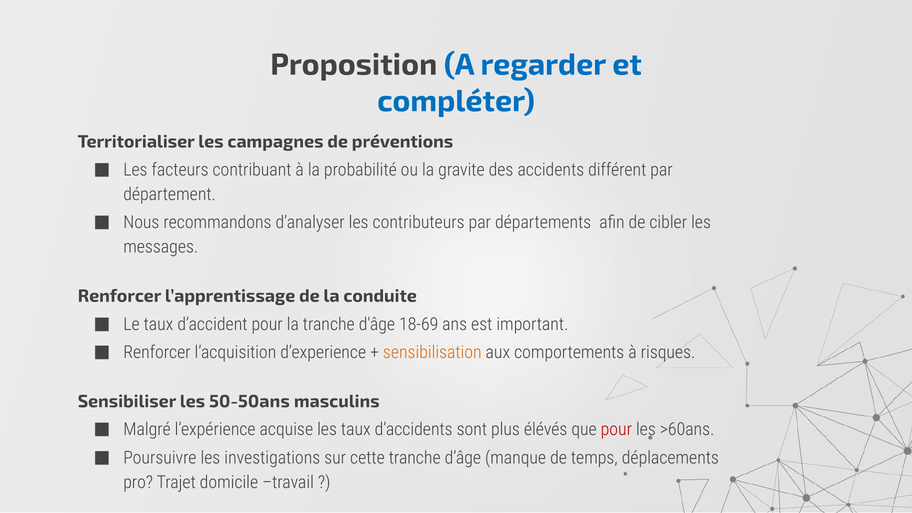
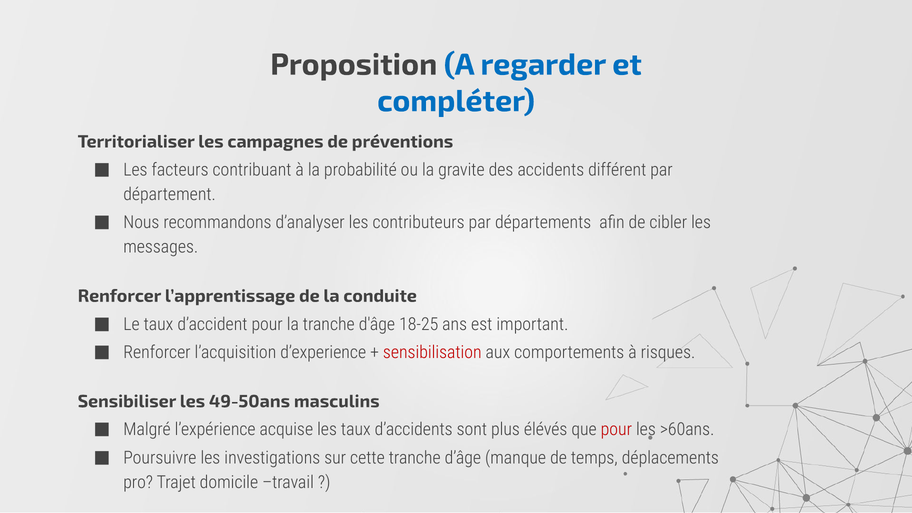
18-69: 18-69 -> 18-25
sensibilisation colour: orange -> red
50-50ans: 50-50ans -> 49-50ans
